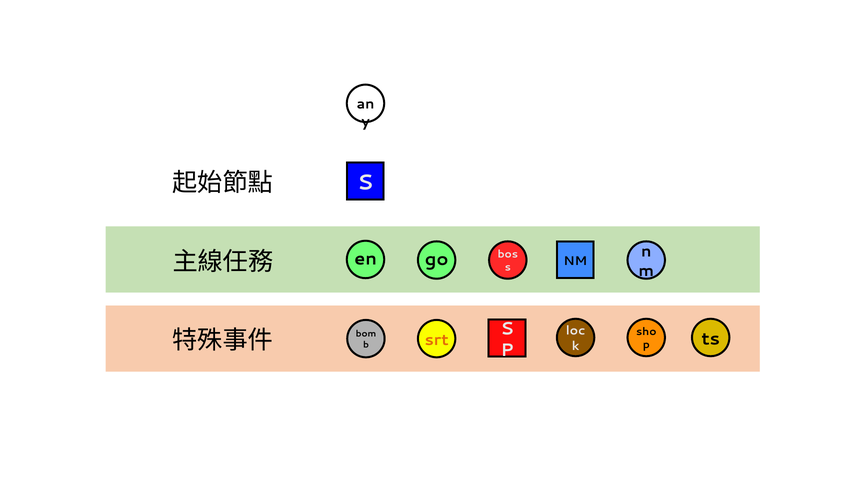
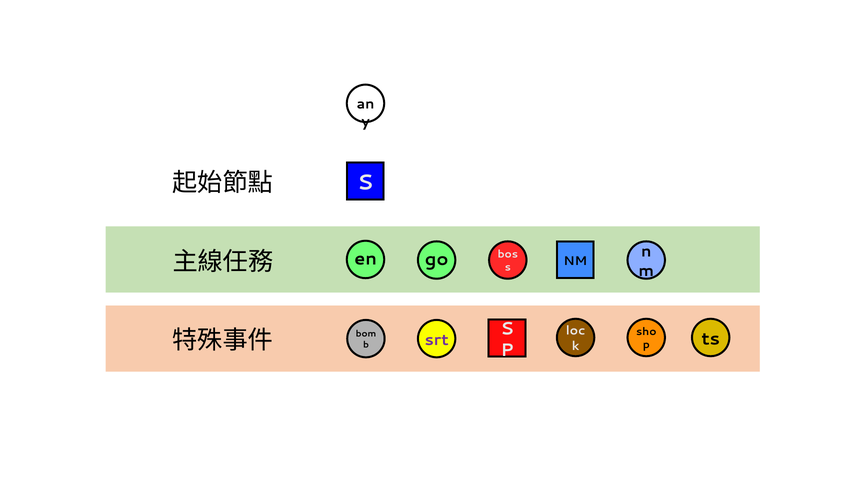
srt colour: orange -> purple
